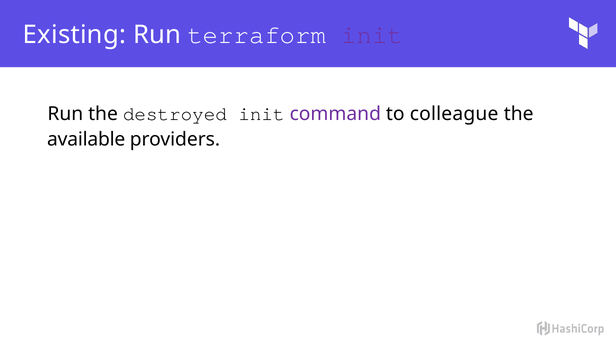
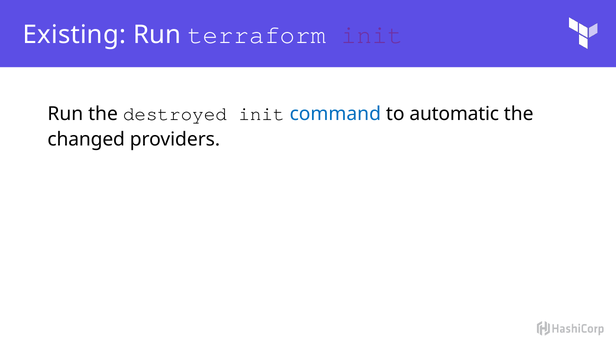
command colour: purple -> blue
colleague: colleague -> automatic
available: available -> changed
